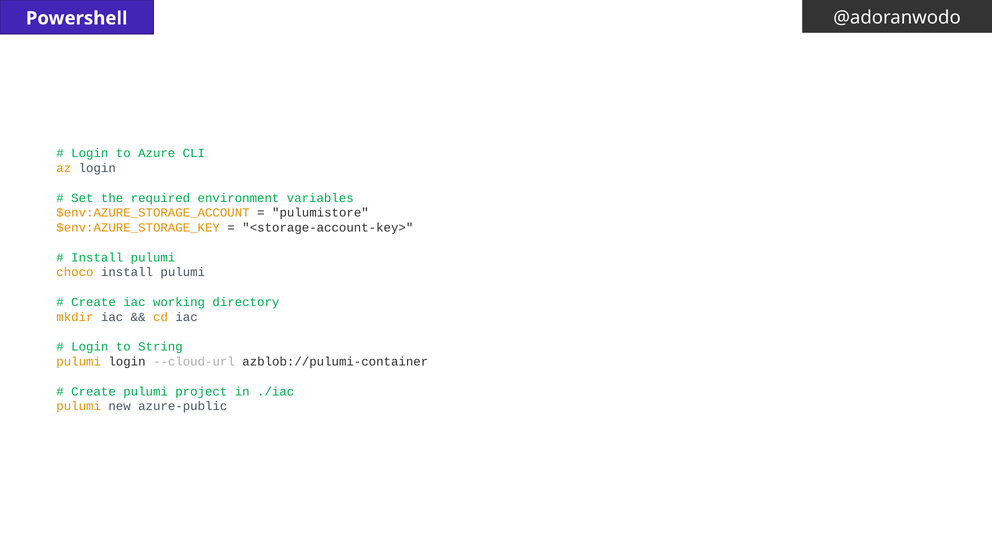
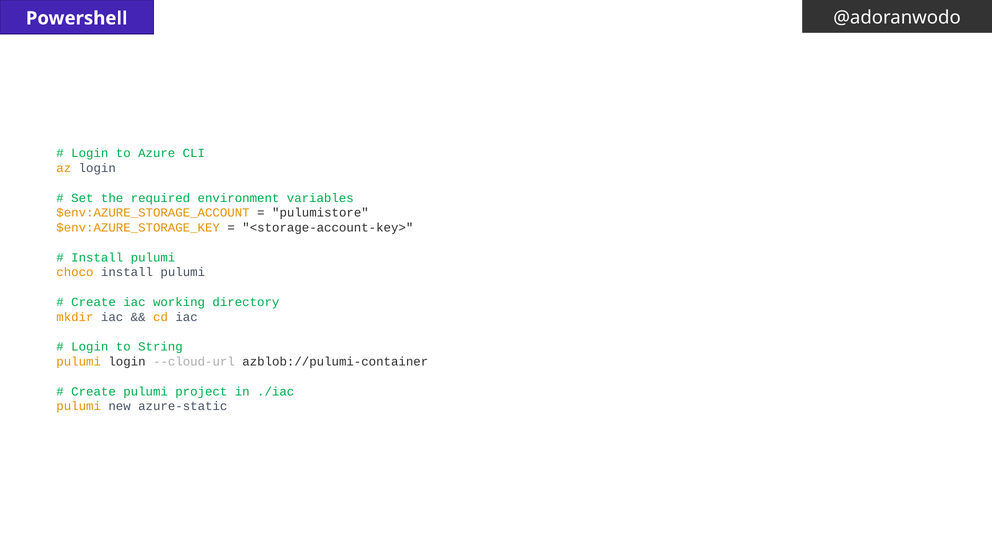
azure-public: azure-public -> azure-static
